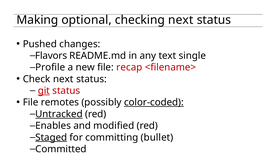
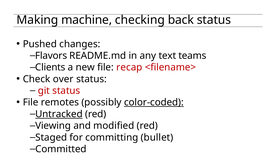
optional: optional -> machine
checking next: next -> back
single: single -> teams
Profile: Profile -> Clients
Check next: next -> over
git underline: present -> none
Enables: Enables -> Viewing
Staged underline: present -> none
